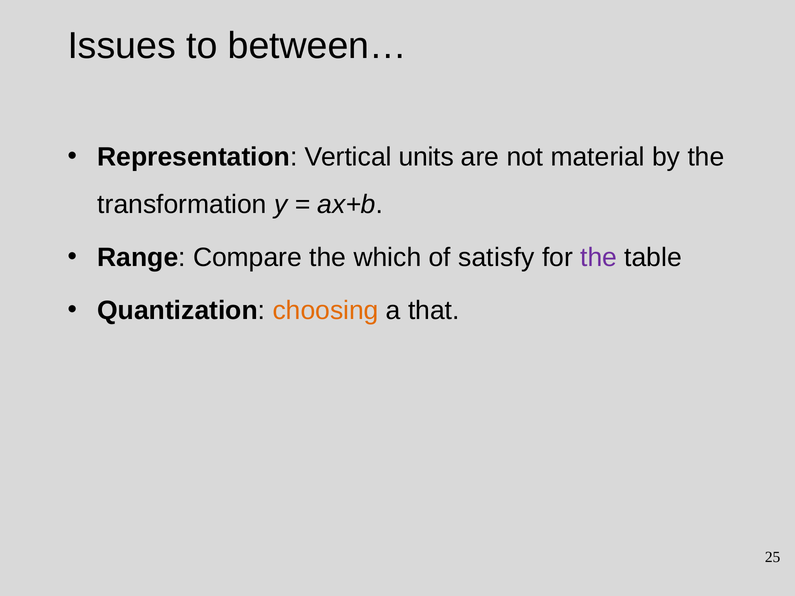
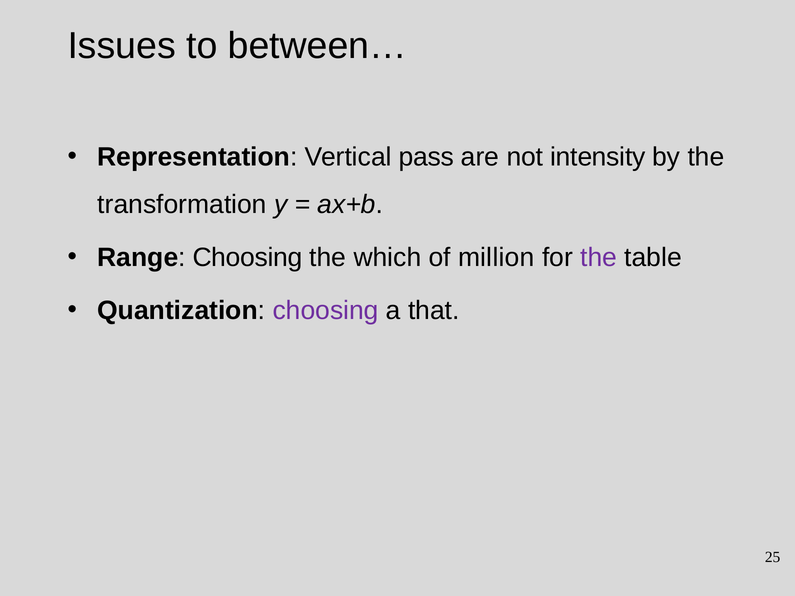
units: units -> pass
material: material -> intensity
Range Compare: Compare -> Choosing
satisfy: satisfy -> million
choosing at (326, 311) colour: orange -> purple
